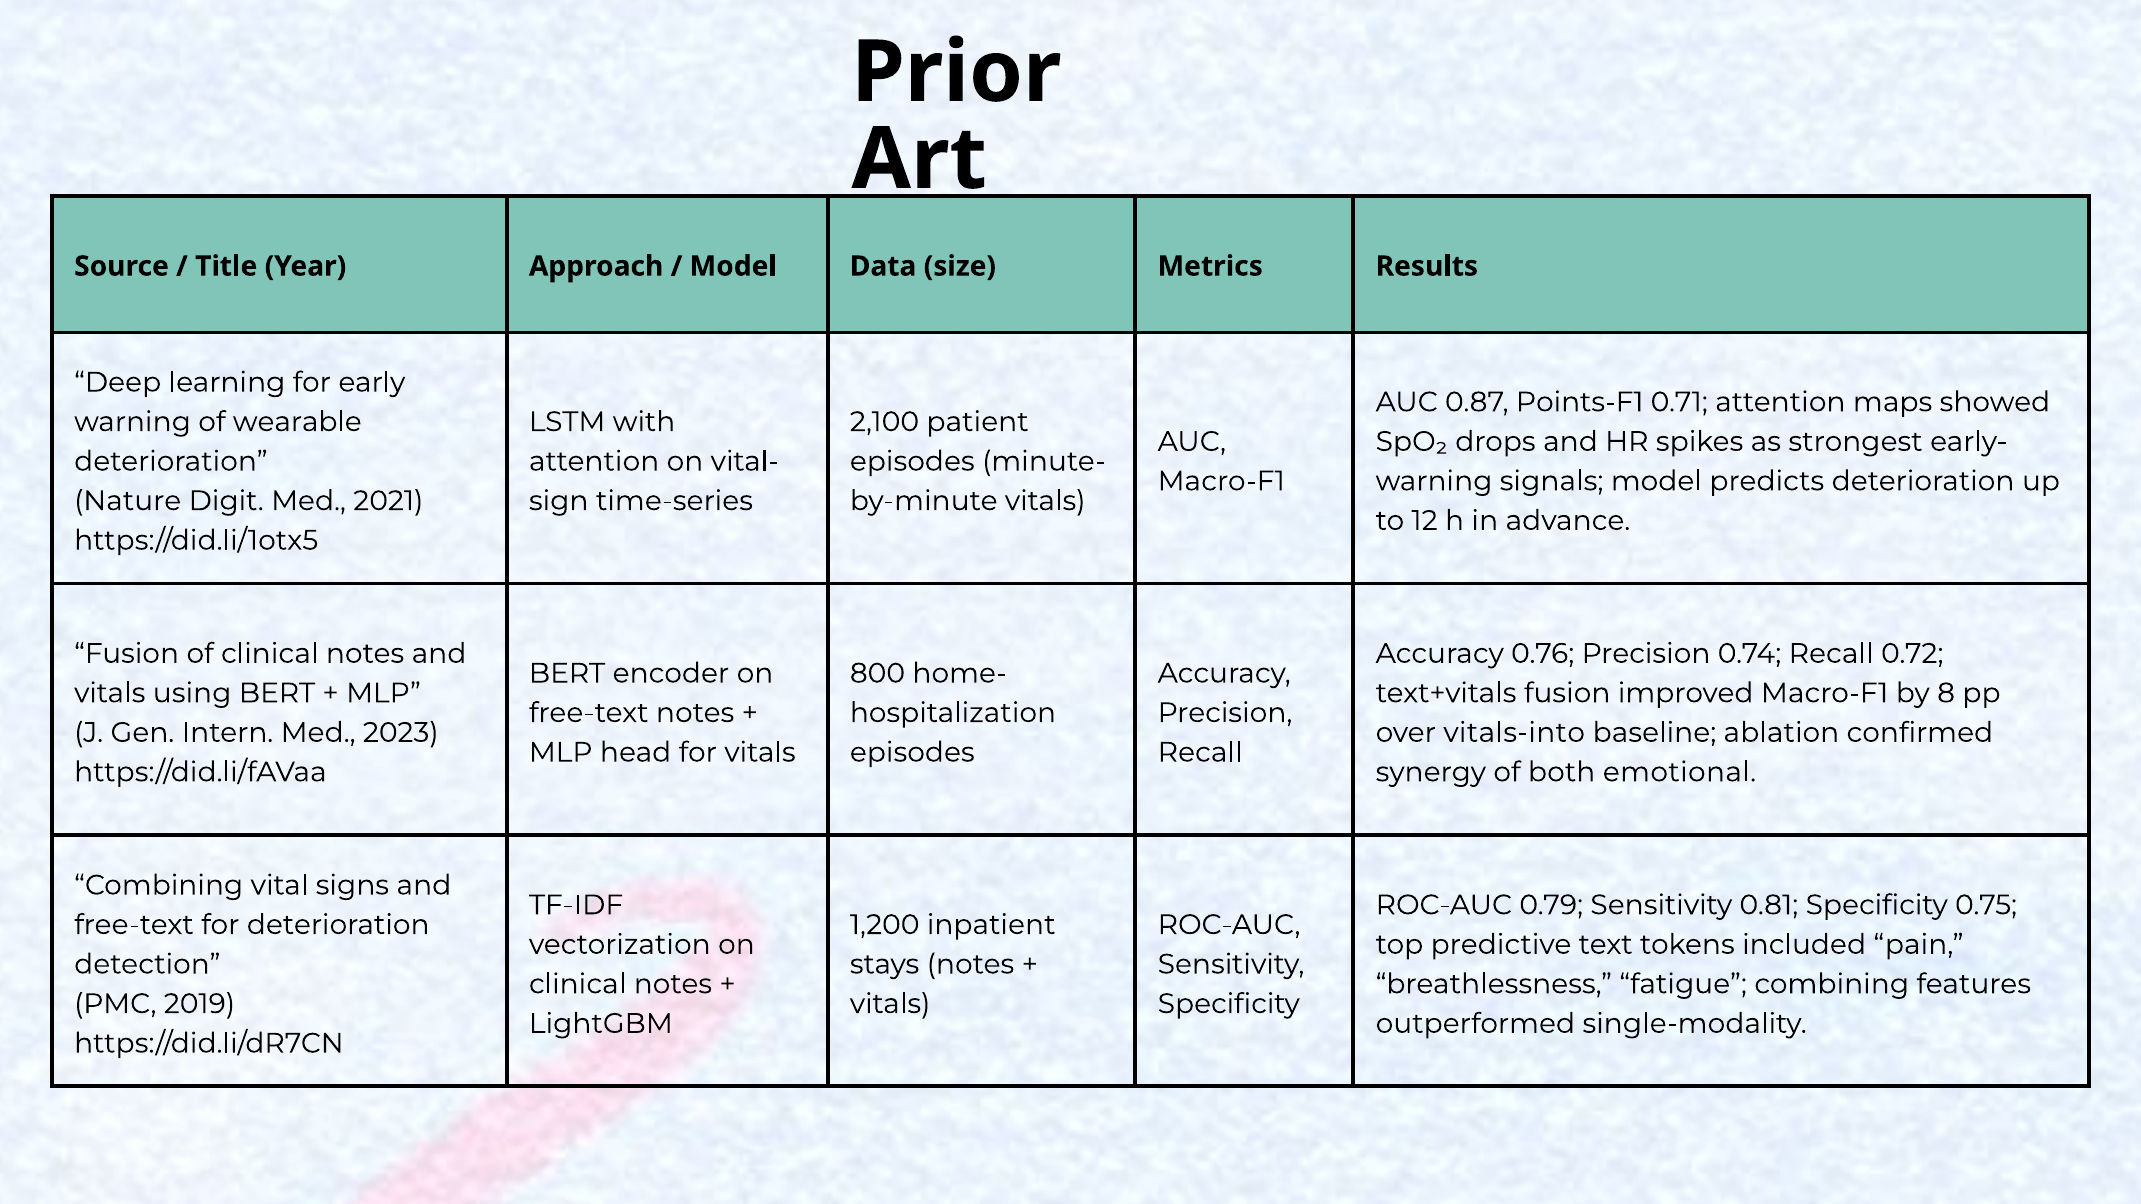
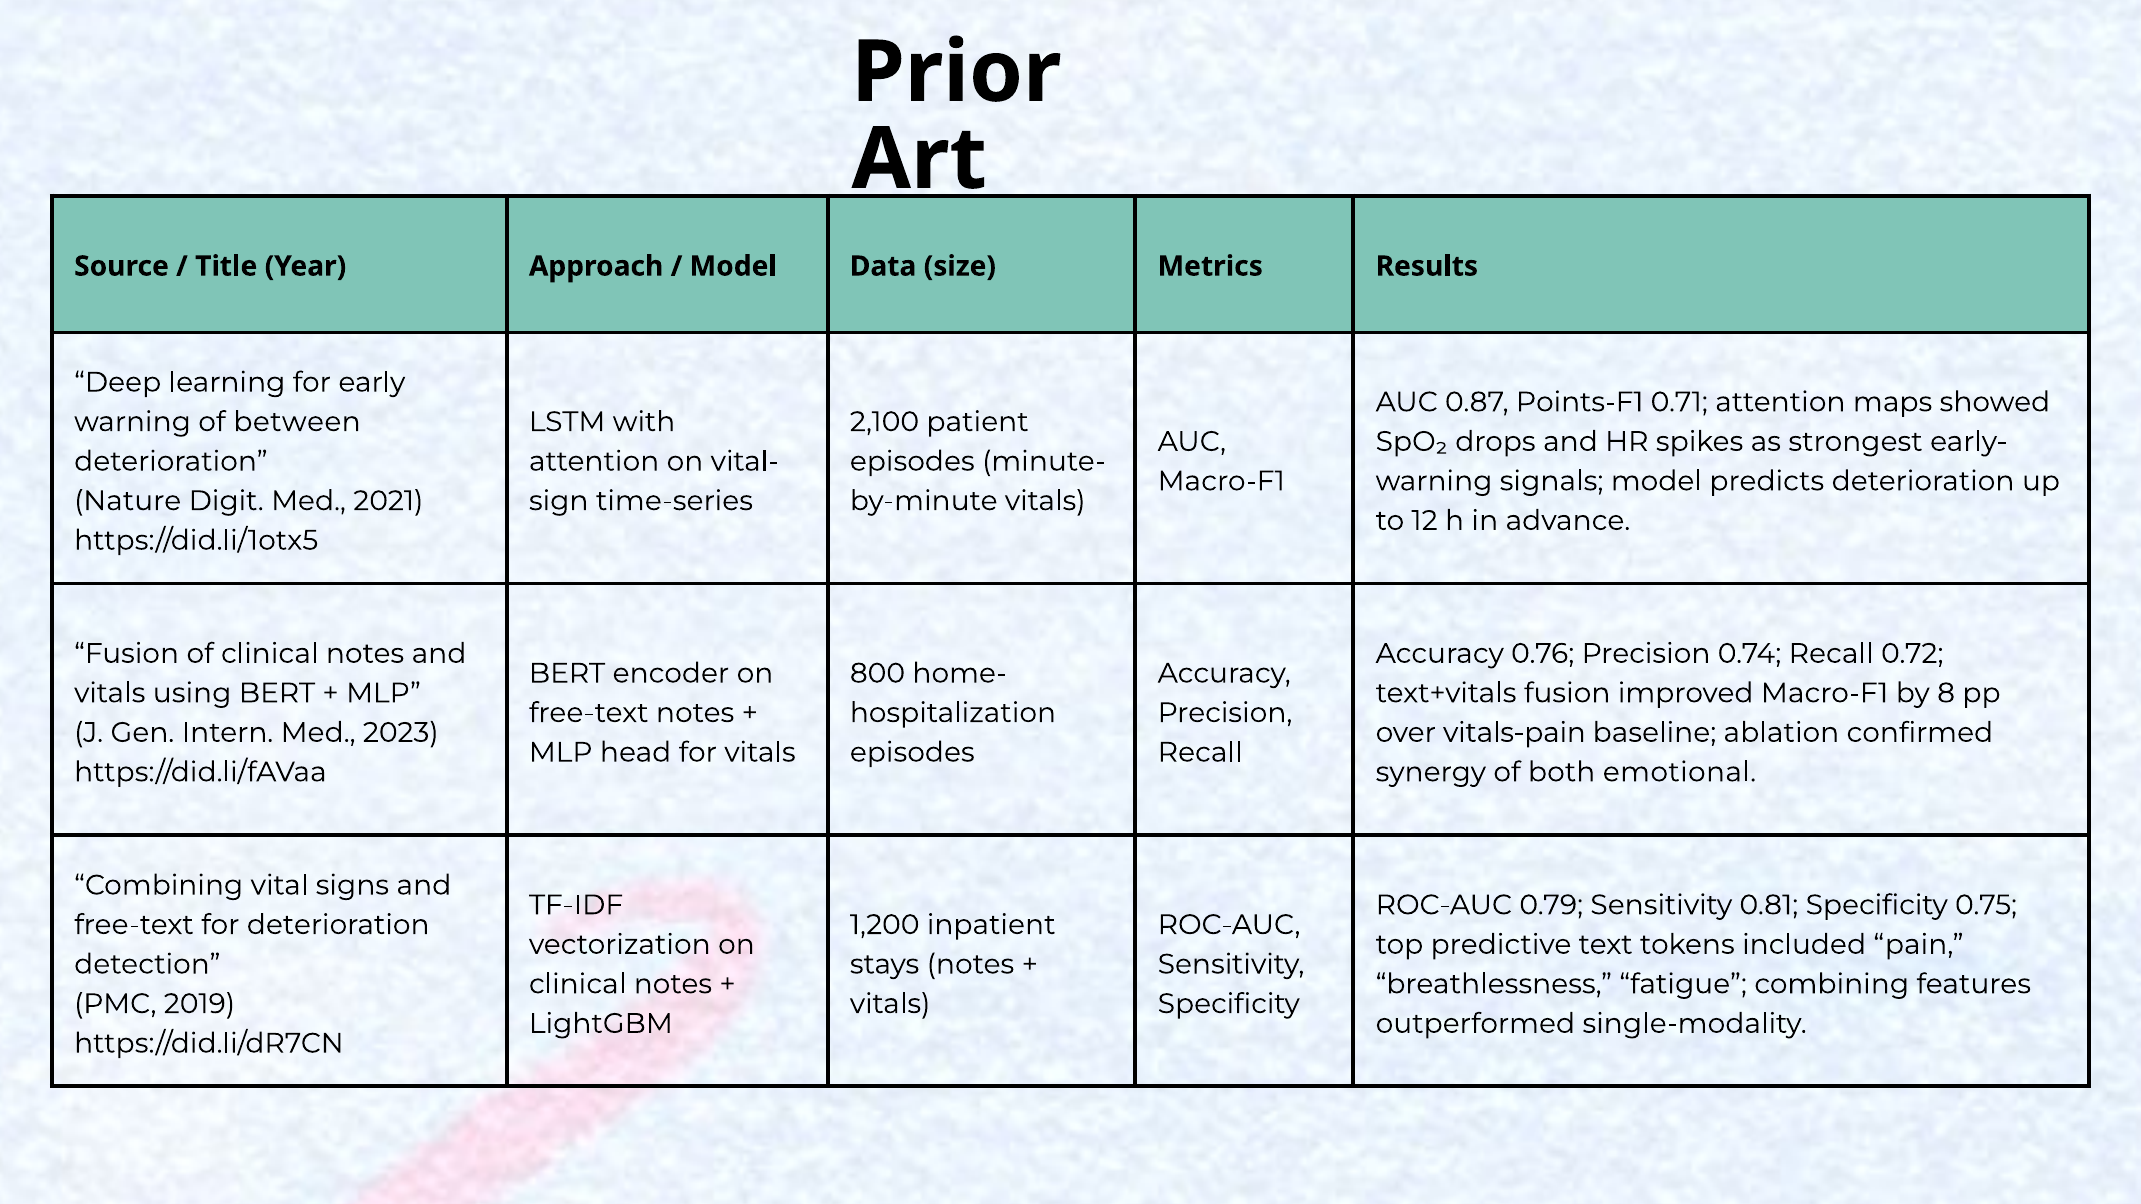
wearable: wearable -> between
vitals-into: vitals-into -> vitals-pain
